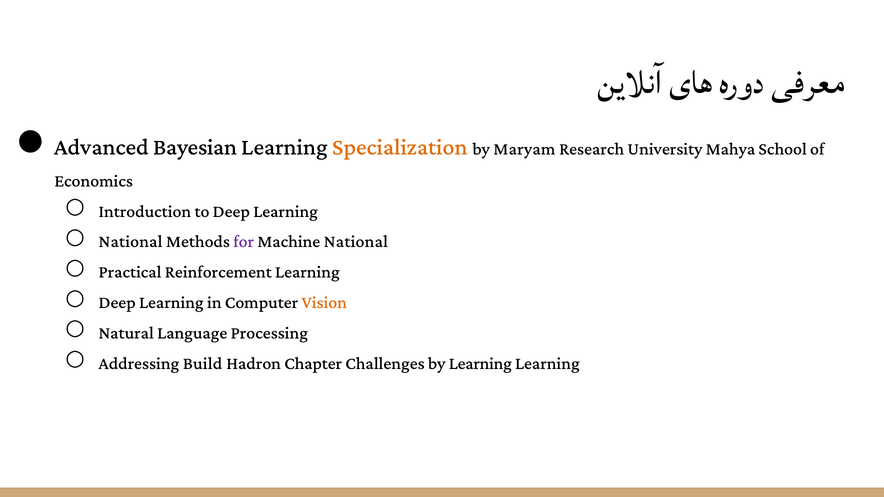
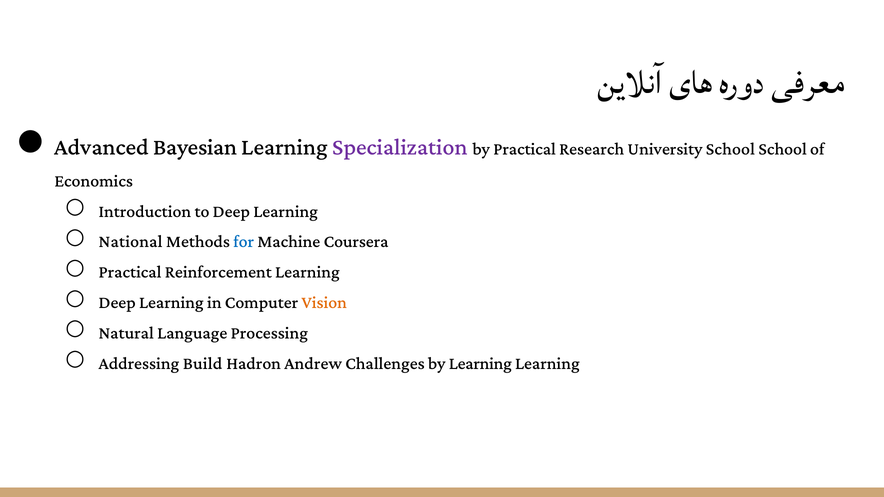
Specialization colour: orange -> purple
by Maryam: Maryam -> Practical
University Mahya: Mahya -> School
for colour: purple -> blue
Machine National: National -> Coursera
Chapter: Chapter -> Andrew
